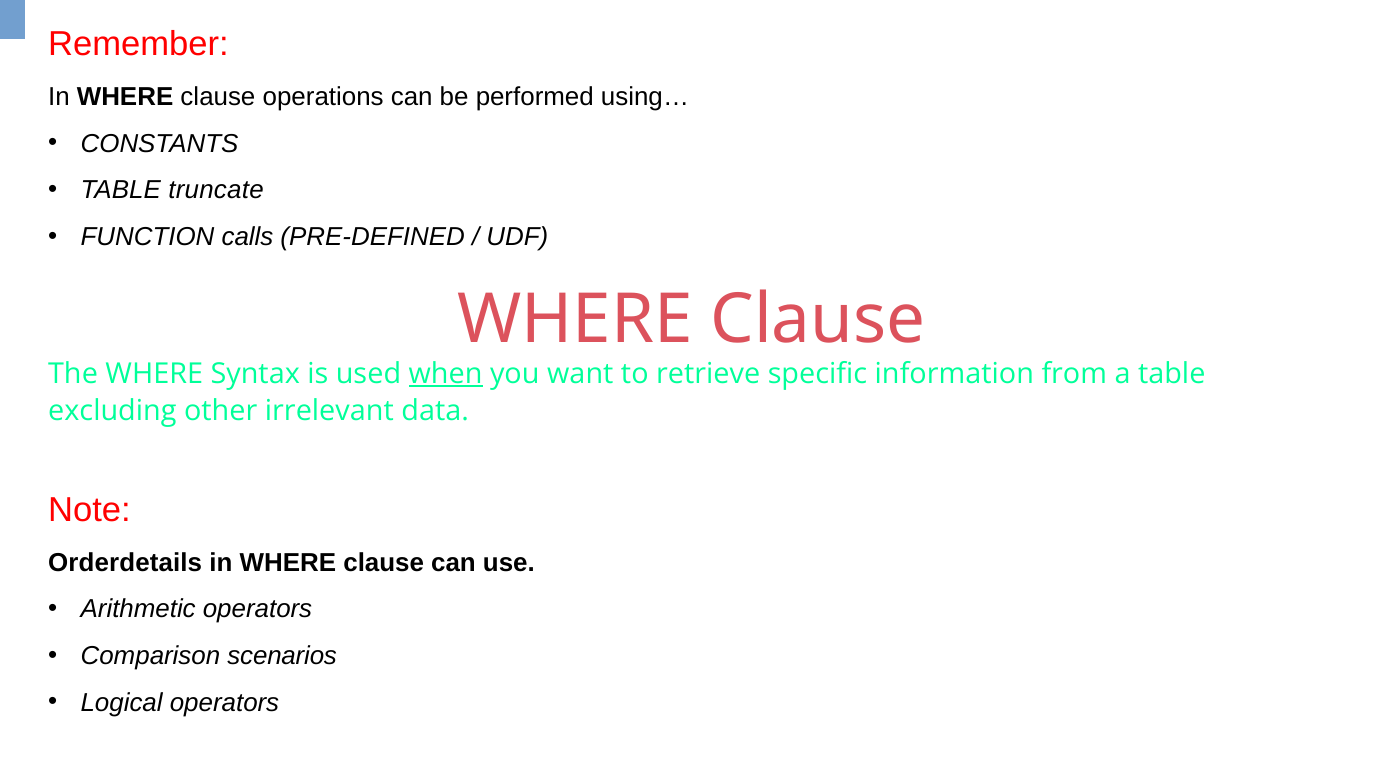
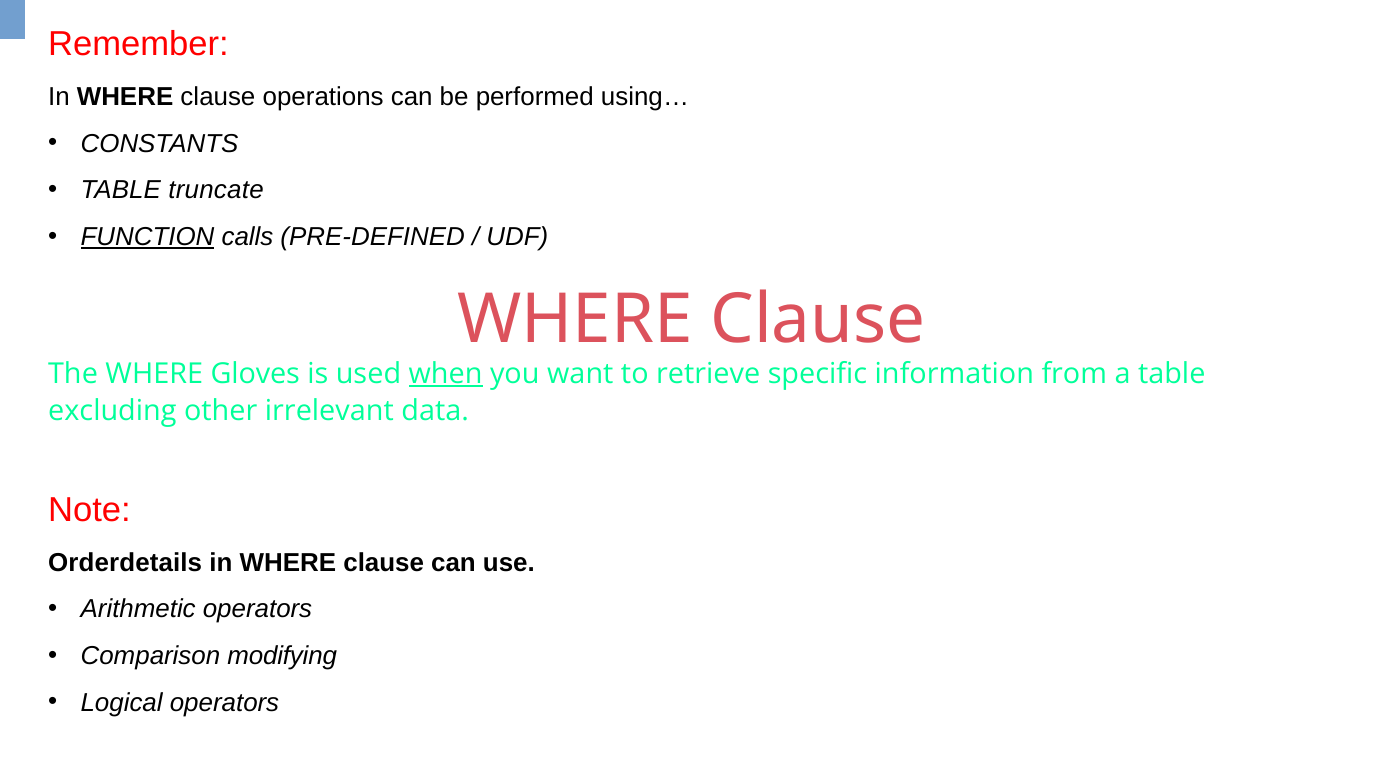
FUNCTION underline: none -> present
Syntax: Syntax -> Gloves
scenarios: scenarios -> modifying
